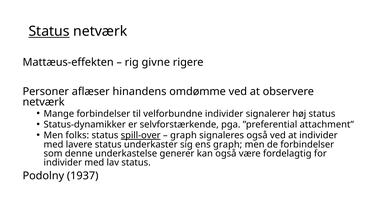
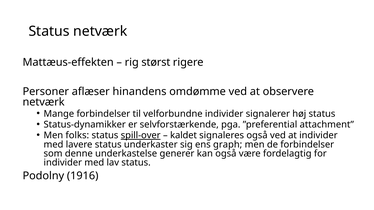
Status at (49, 31) underline: present -> none
givne: givne -> størst
graph at (183, 136): graph -> kaldet
1937: 1937 -> 1916
